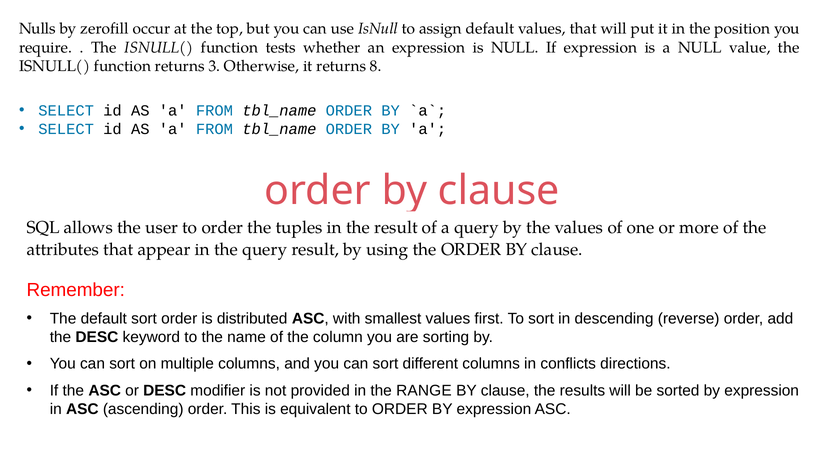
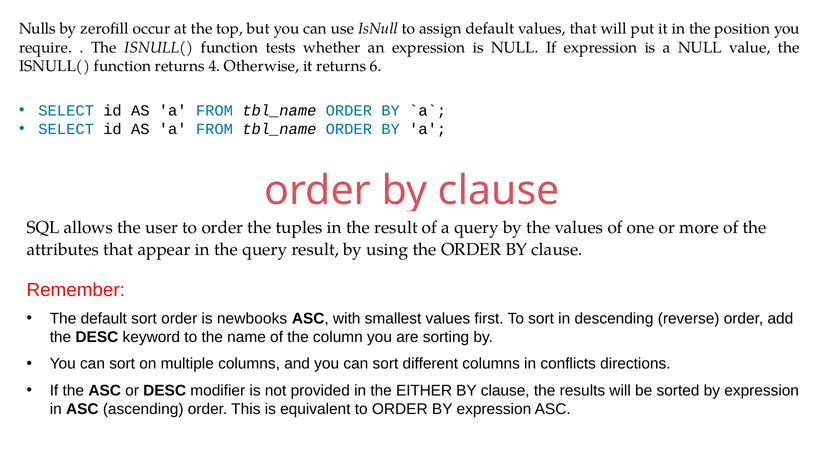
3: 3 -> 4
8: 8 -> 6
distributed: distributed -> newbooks
RANGE: RANGE -> EITHER
